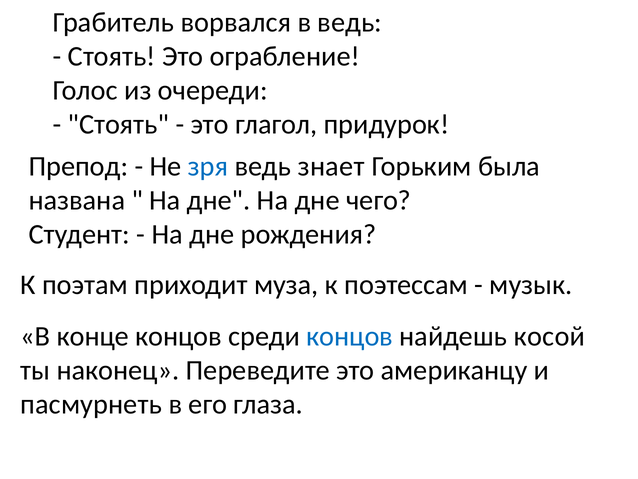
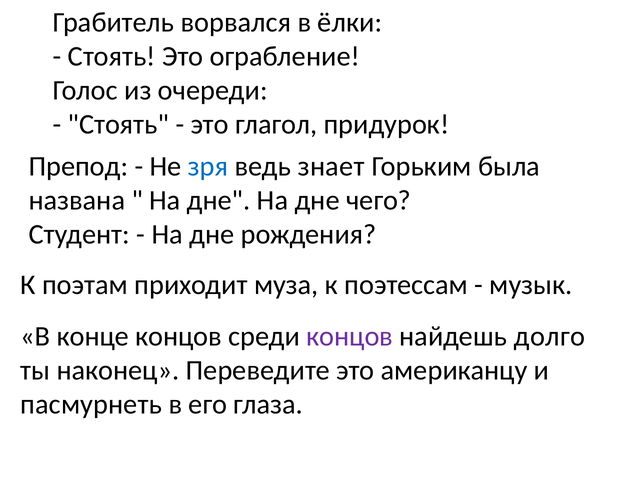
в ведь: ведь -> ёлки
концов at (350, 336) colour: blue -> purple
косой: косой -> долго
